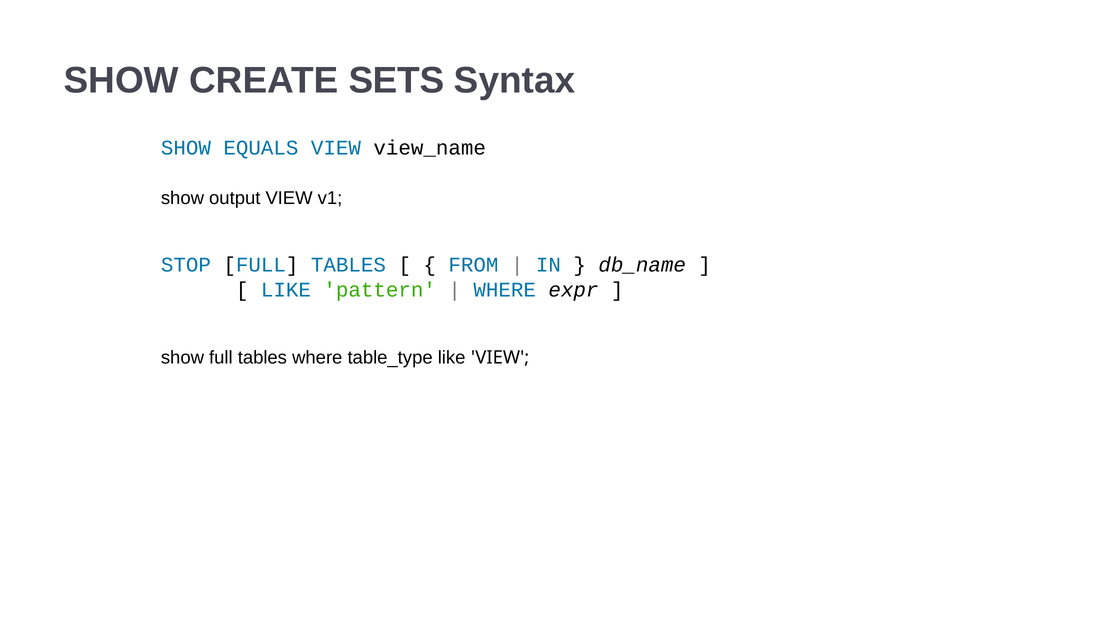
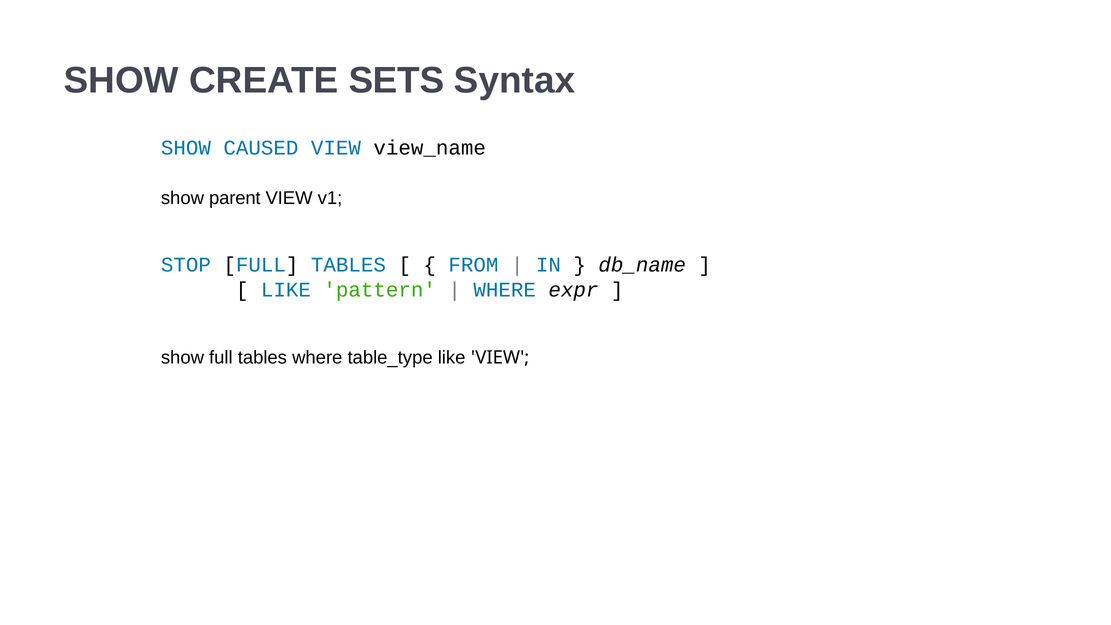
EQUALS: EQUALS -> CAUSED
output: output -> parent
